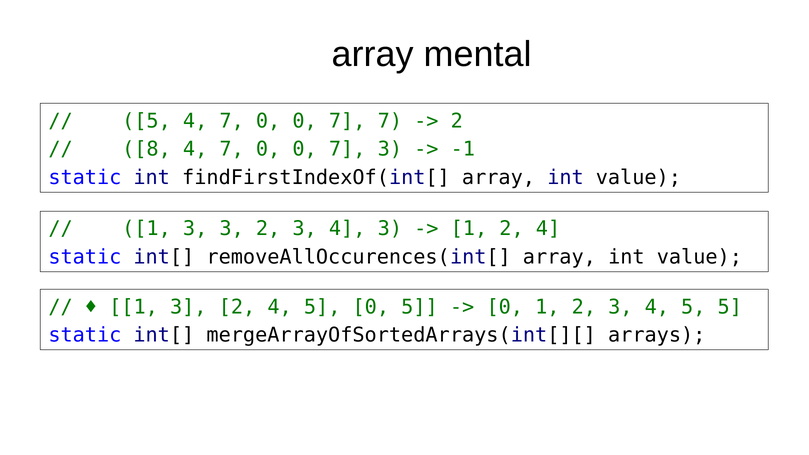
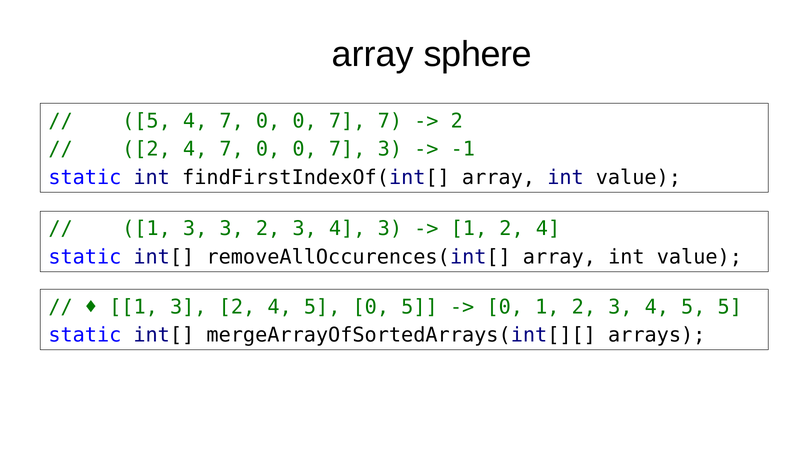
mental: mental -> sphere
8 at (146, 149): 8 -> 2
